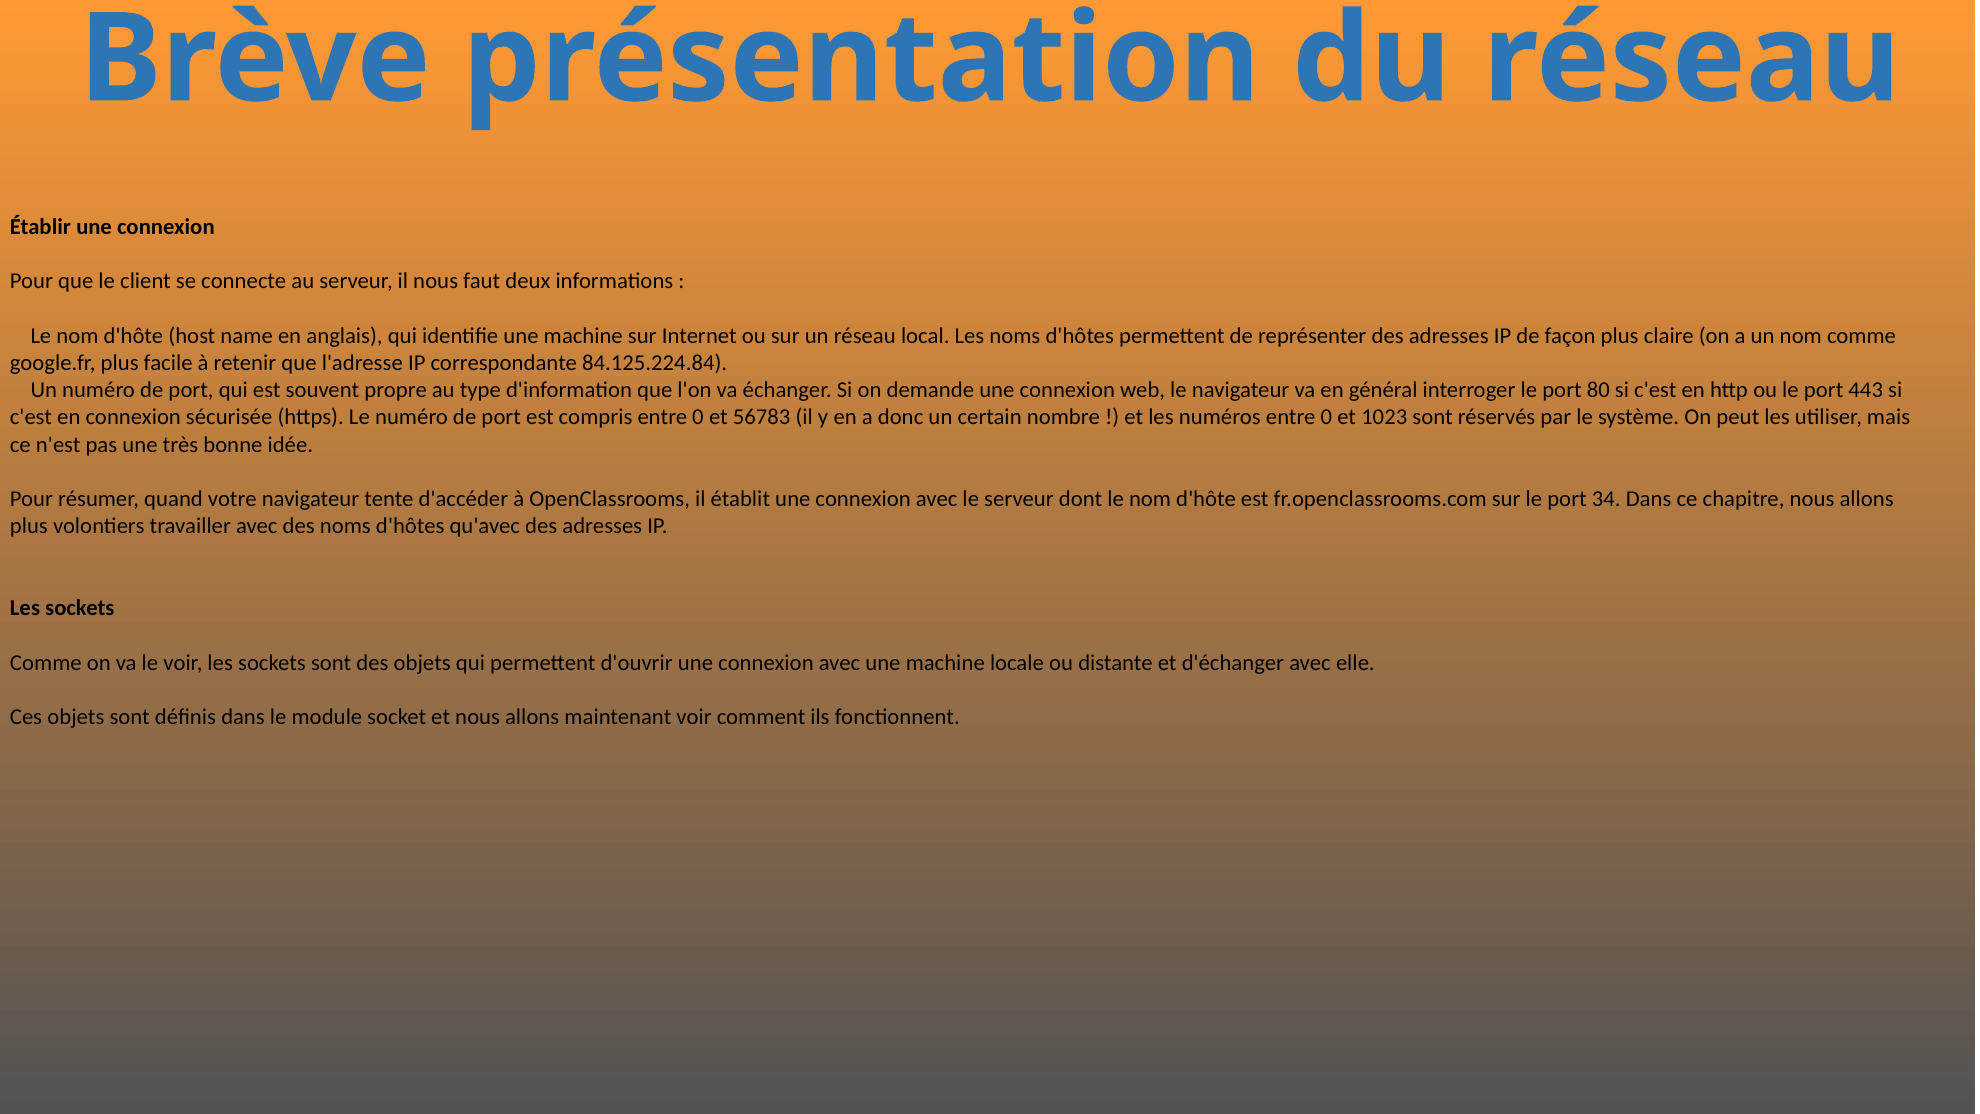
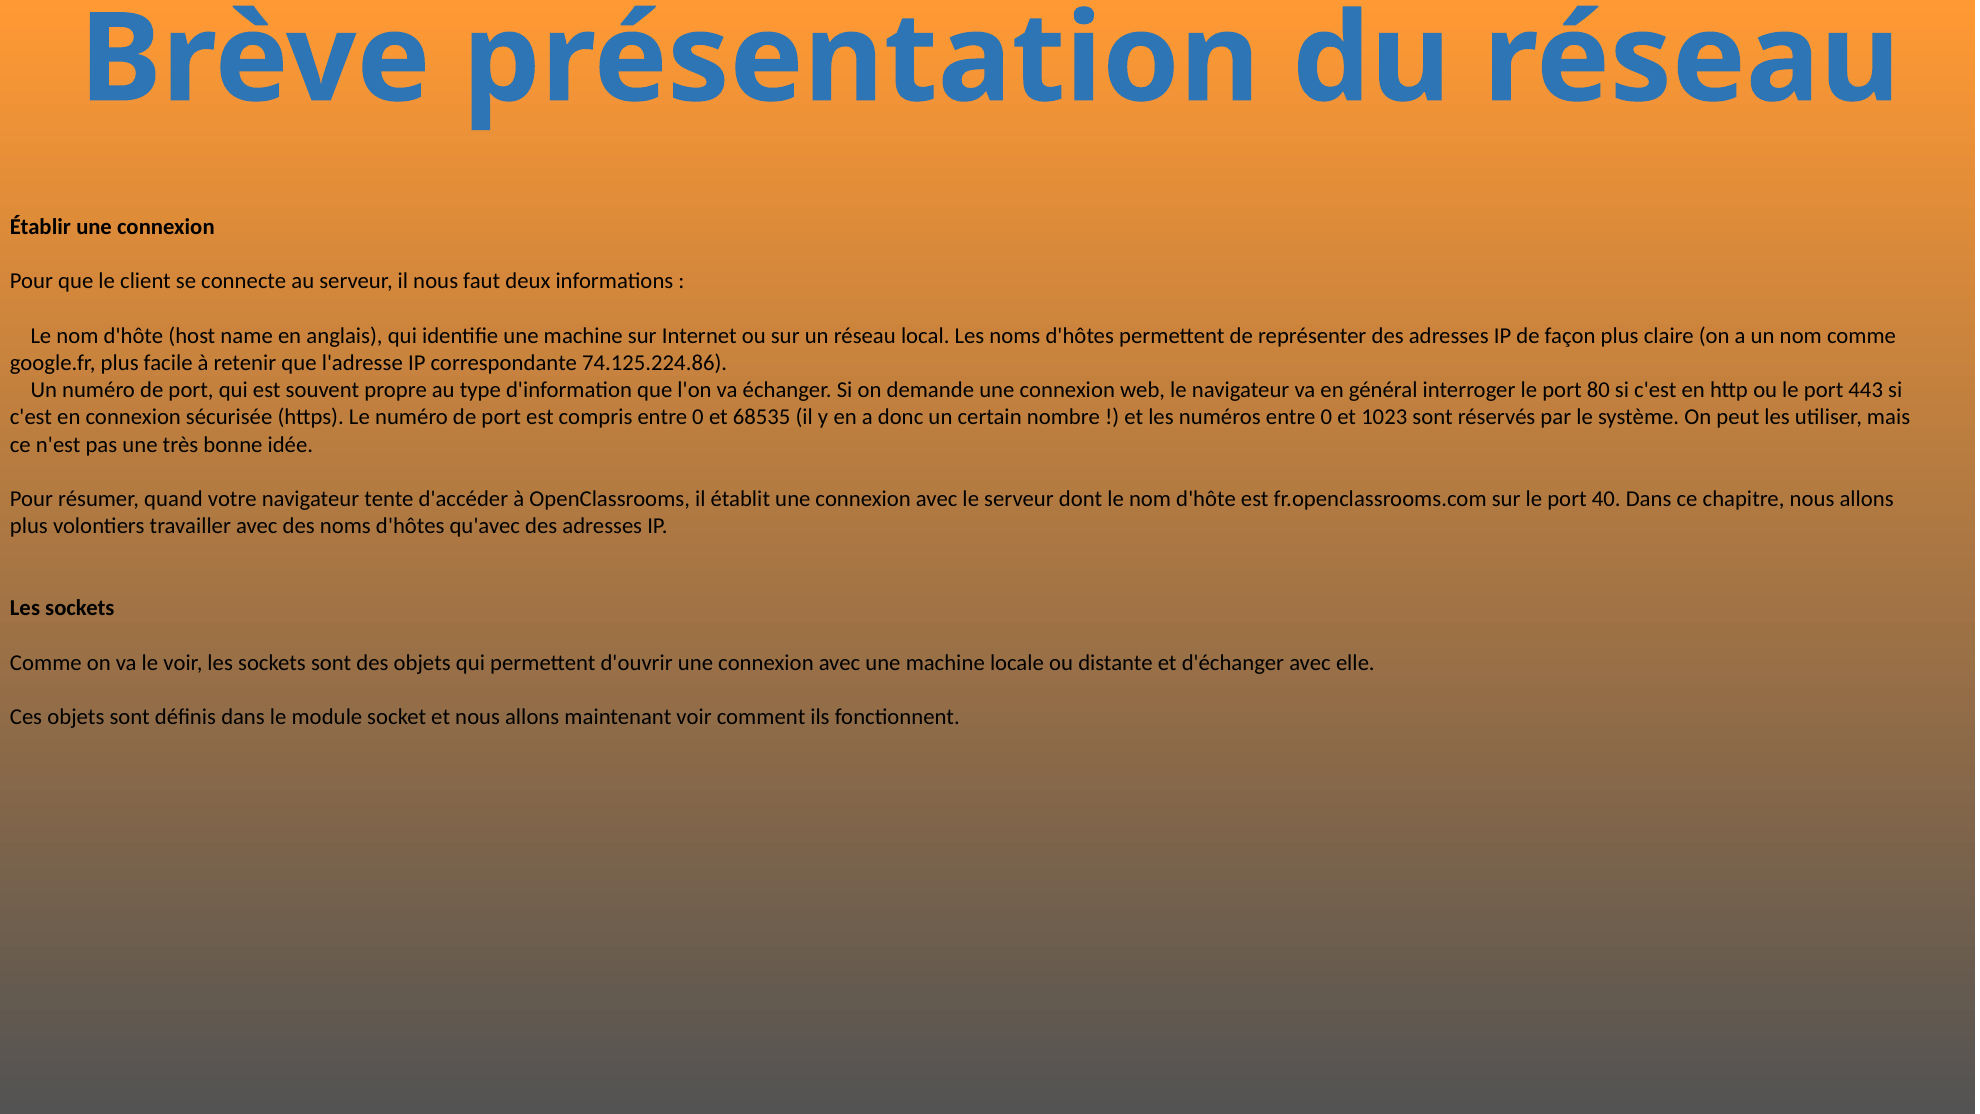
84.125.224.84: 84.125.224.84 -> 74.125.224.86
56783: 56783 -> 68535
34: 34 -> 40
